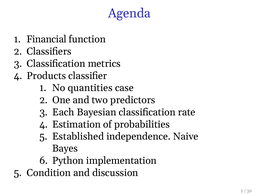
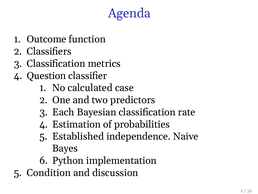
Financial: Financial -> Outcome
Products: Products -> Question
quantities: quantities -> calculated
